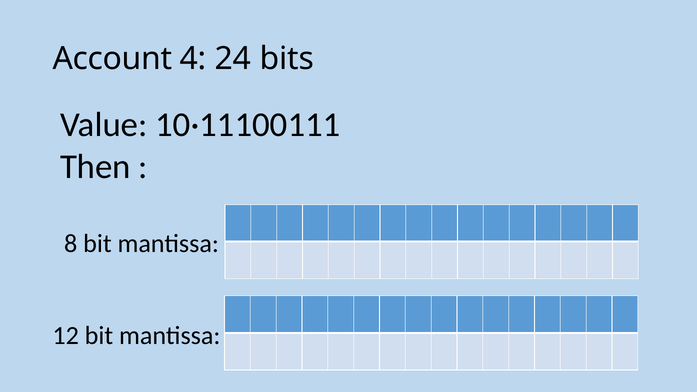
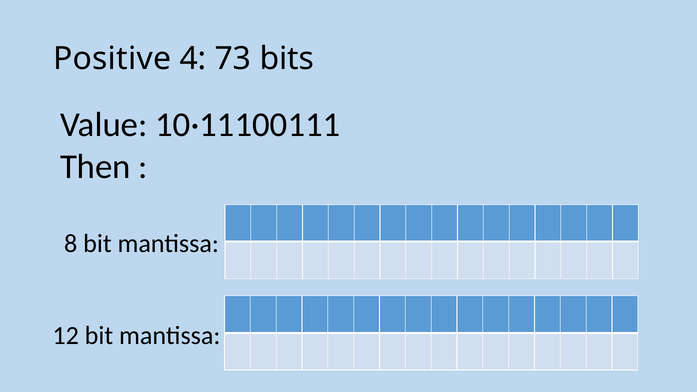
Account: Account -> Positive
24: 24 -> 73
